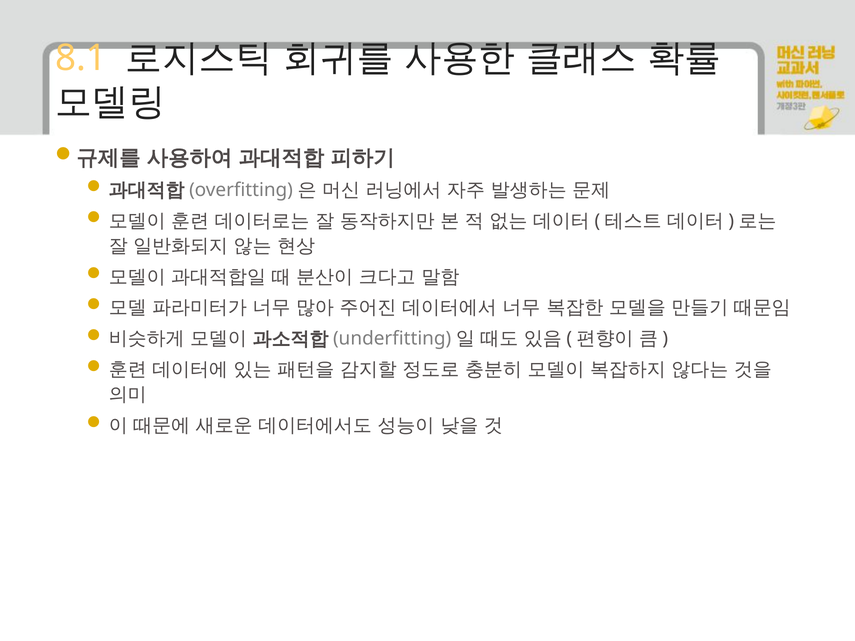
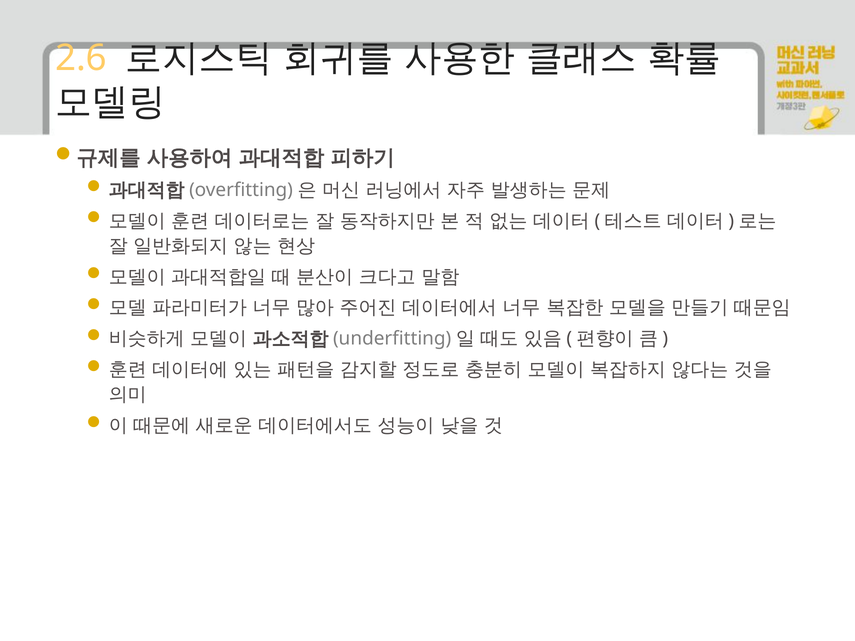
8.1: 8.1 -> 2.6
